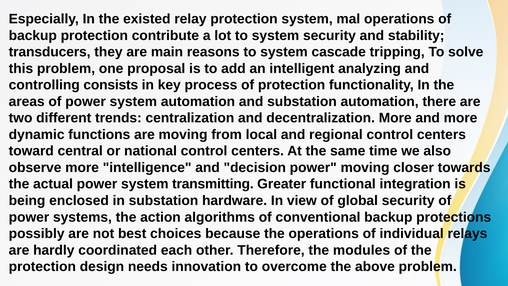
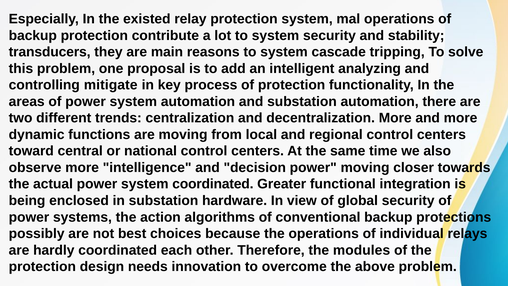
consists: consists -> mitigate
system transmitting: transmitting -> coordinated
